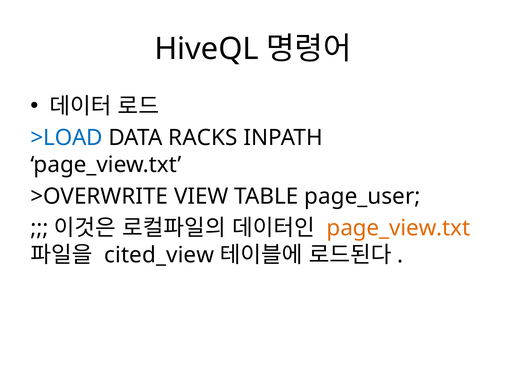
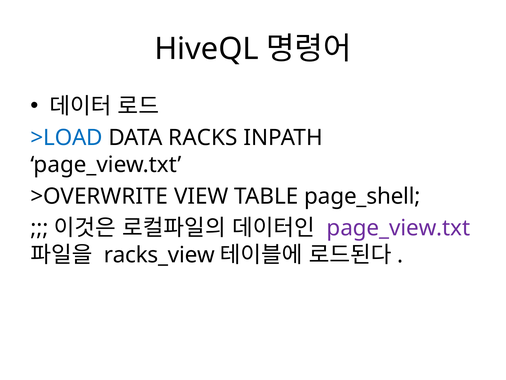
page_user: page_user -> page_shell
page_view.txt at (398, 228) colour: orange -> purple
cited_view: cited_view -> racks_view
